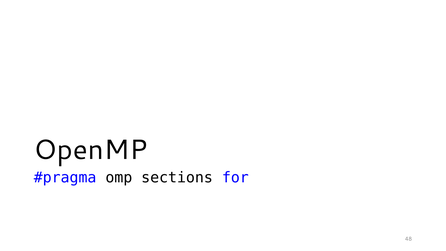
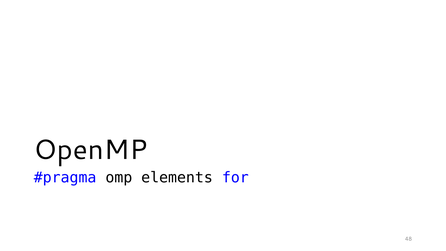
sections: sections -> elements
